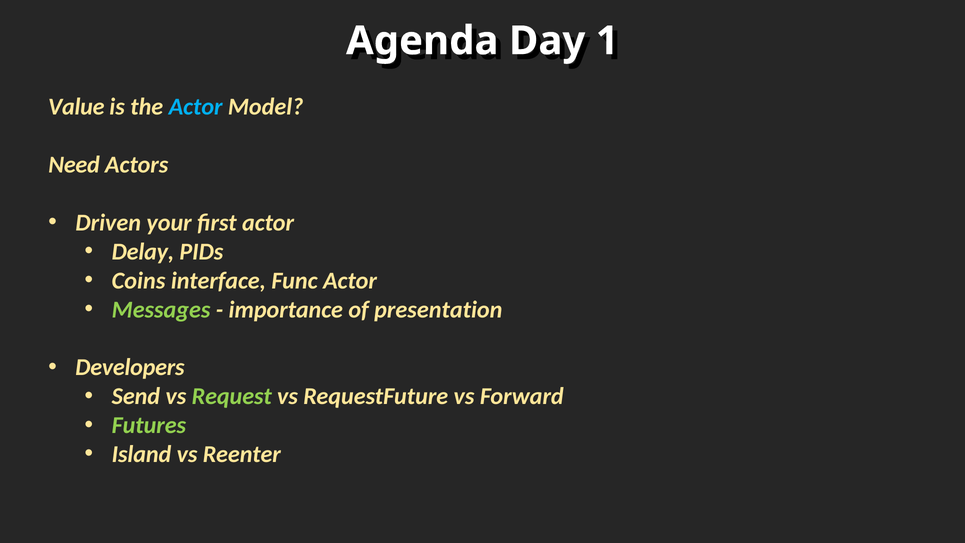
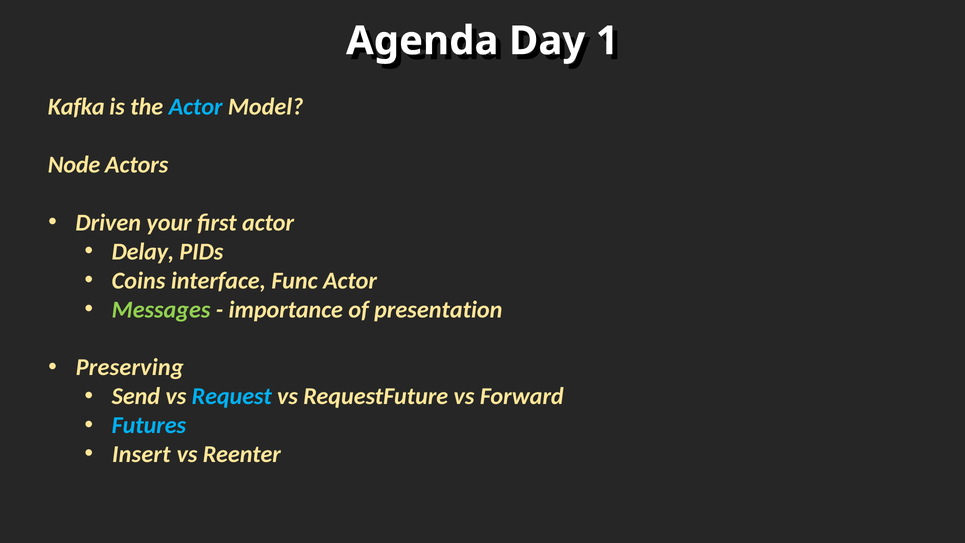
Value: Value -> Kafka
Need: Need -> Node
Developers: Developers -> Preserving
Request colour: light green -> light blue
Futures colour: light green -> light blue
Island: Island -> Insert
